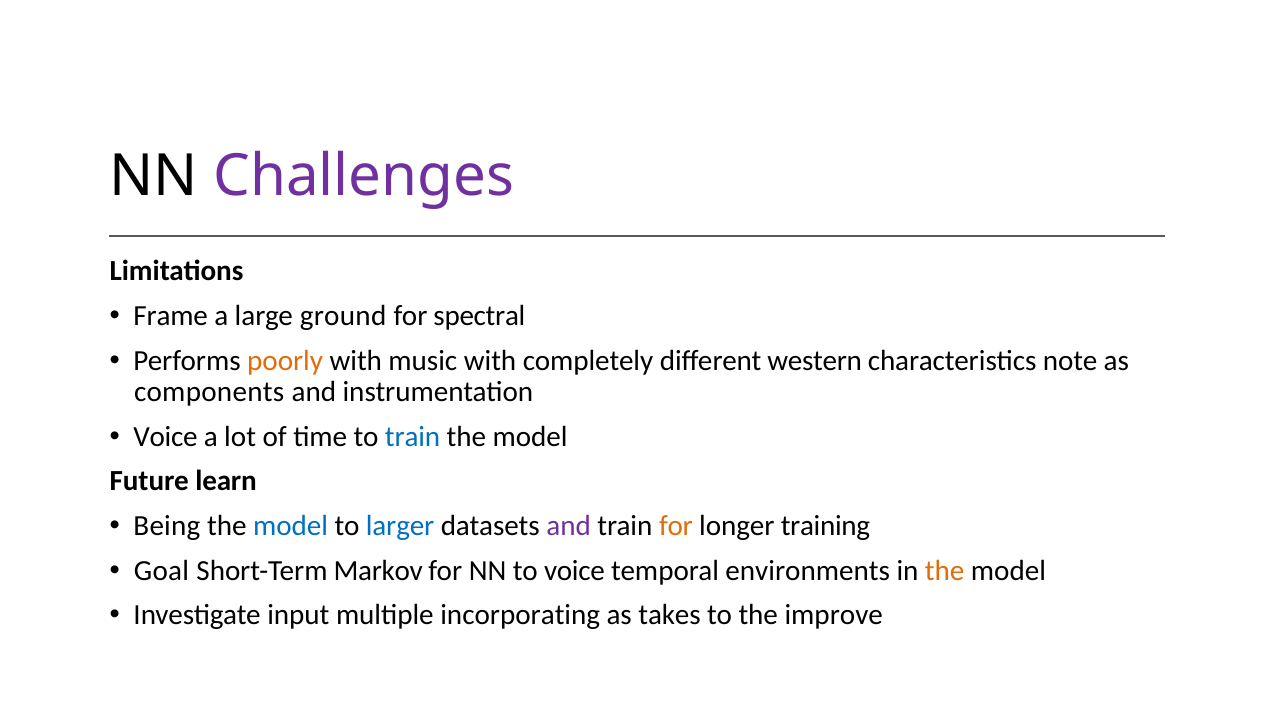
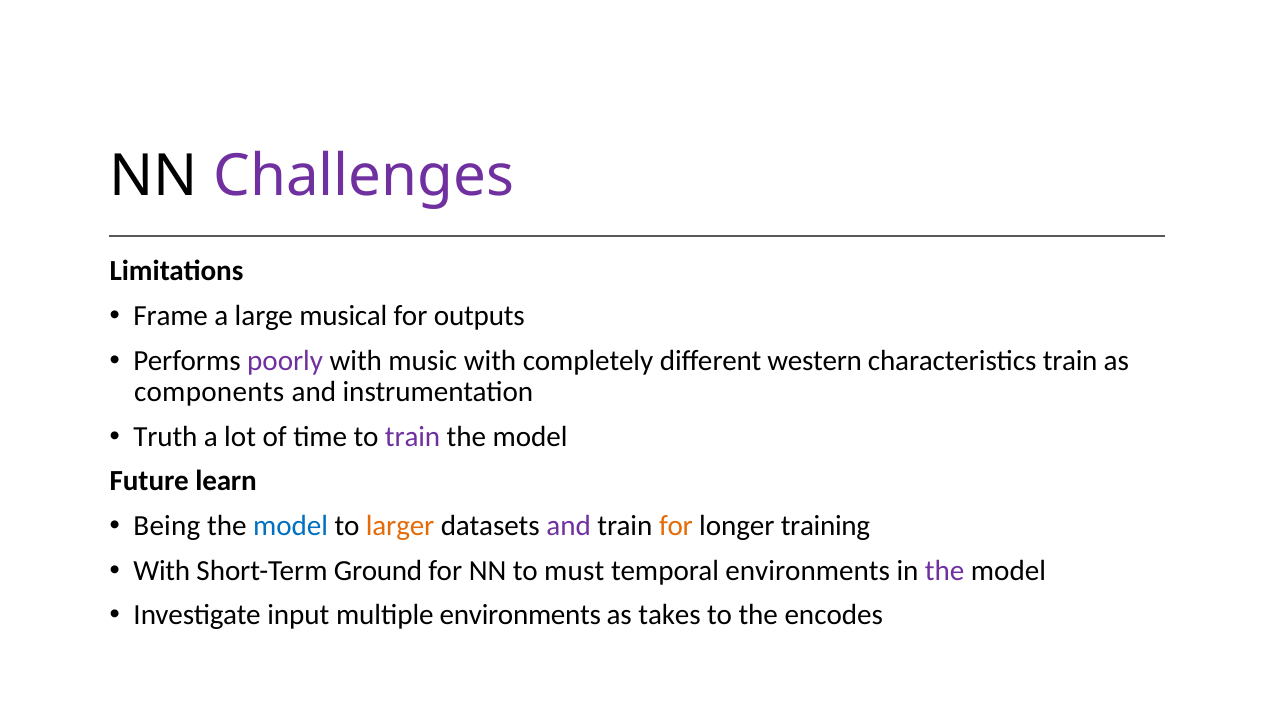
ground: ground -> musical
spectral: spectral -> outputs
poorly colour: orange -> purple
characteristics note: note -> train
Voice at (165, 437): Voice -> Truth
train at (413, 437) colour: blue -> purple
larger colour: blue -> orange
Goal at (161, 571): Goal -> With
Markov: Markov -> Ground
to voice: voice -> must
the at (945, 571) colour: orange -> purple
multiple incorporating: incorporating -> environments
improve: improve -> encodes
